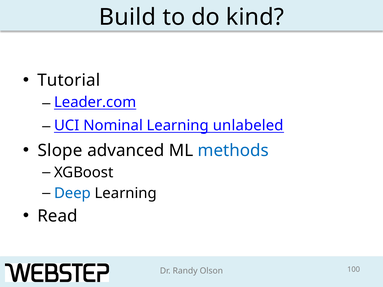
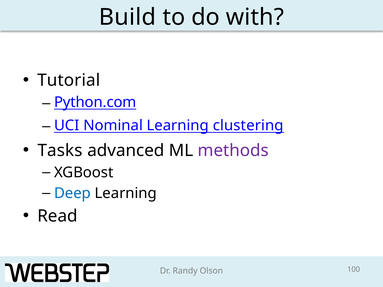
kind: kind -> with
Leader.com: Leader.com -> Python.com
unlabeled: unlabeled -> clustering
Slope: Slope -> Tasks
methods colour: blue -> purple
